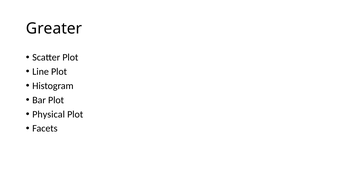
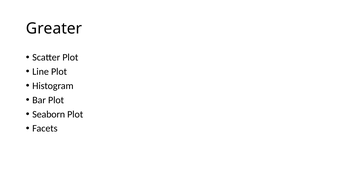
Physical: Physical -> Seaborn
